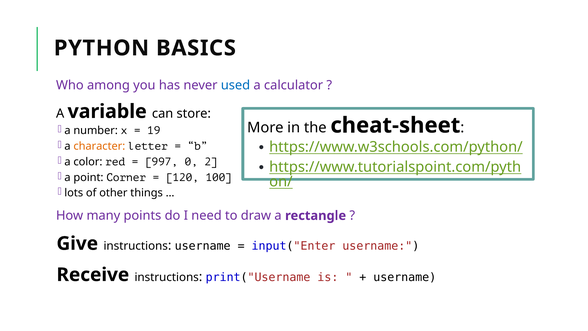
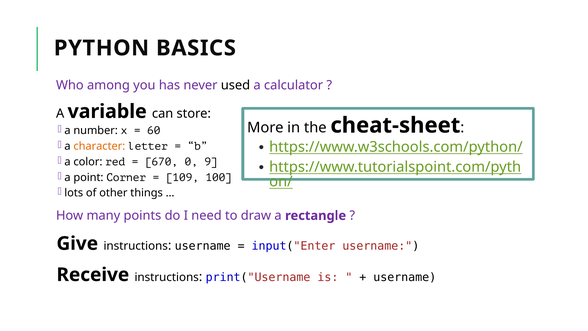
used colour: blue -> black
19: 19 -> 60
997: 997 -> 670
2: 2 -> 9
120: 120 -> 109
